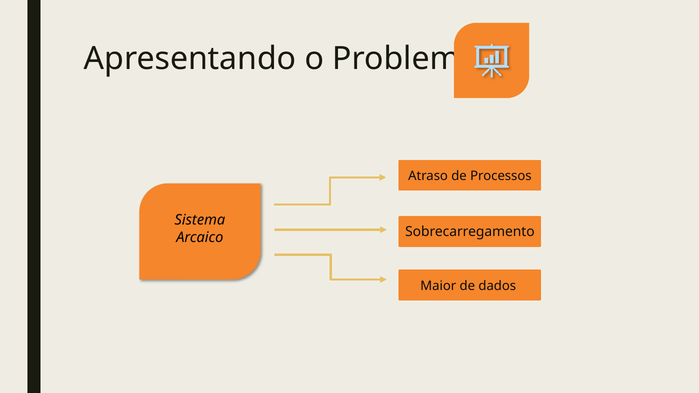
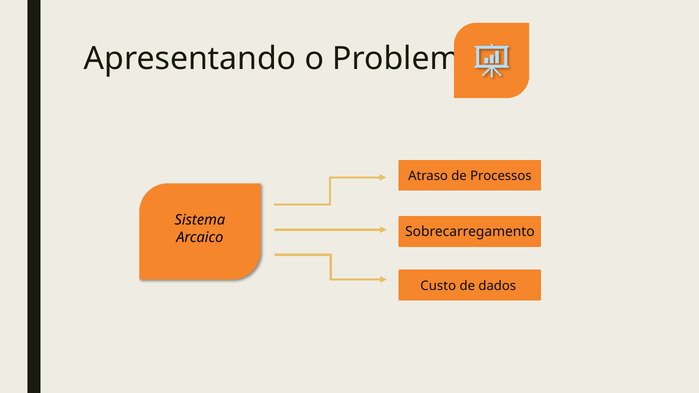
Maior: Maior -> Custo
